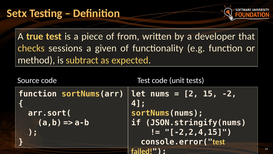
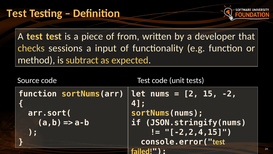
Setx at (17, 13): Setx -> Test
A true: true -> test
given: given -> input
